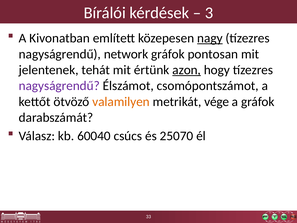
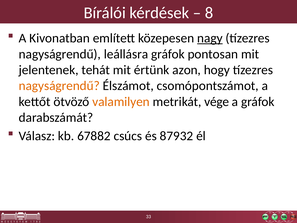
3: 3 -> 8
network: network -> leállásra
azon underline: present -> none
nagyságrendű at (59, 86) colour: purple -> orange
60040: 60040 -> 67882
25070: 25070 -> 87932
